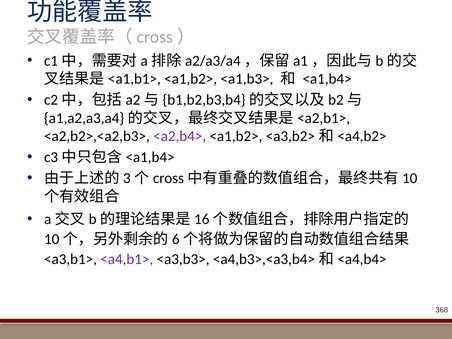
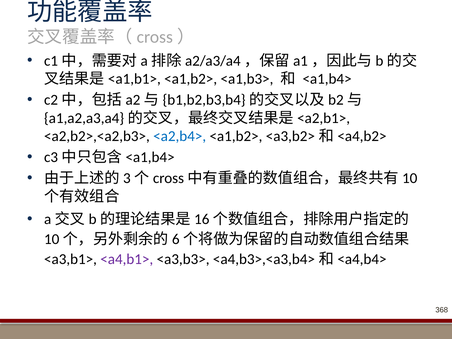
<a2,b4> colour: purple -> blue
